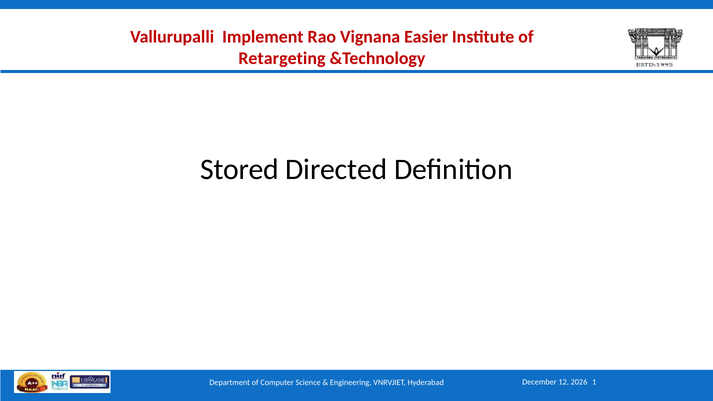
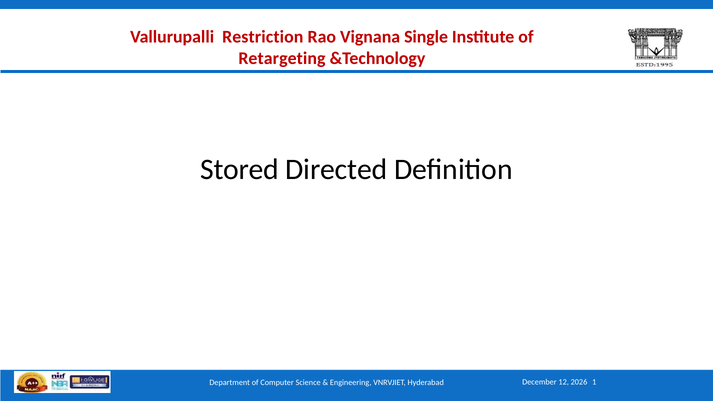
Implement: Implement -> Restriction
Easier: Easier -> Single
